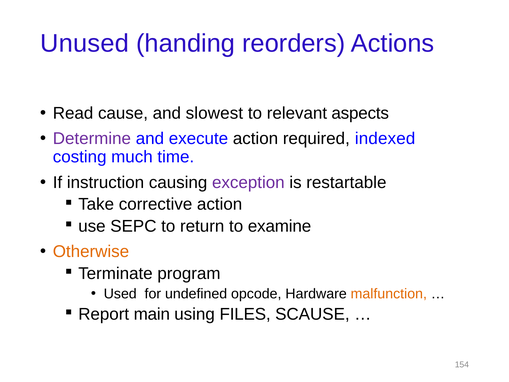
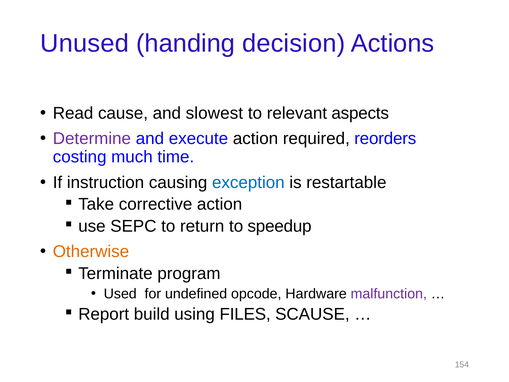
reorders: reorders -> decision
indexed: indexed -> reorders
exception colour: purple -> blue
examine: examine -> speedup
malfunction colour: orange -> purple
main: main -> build
